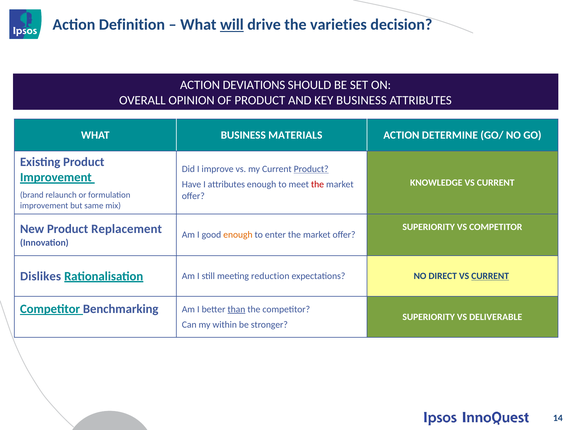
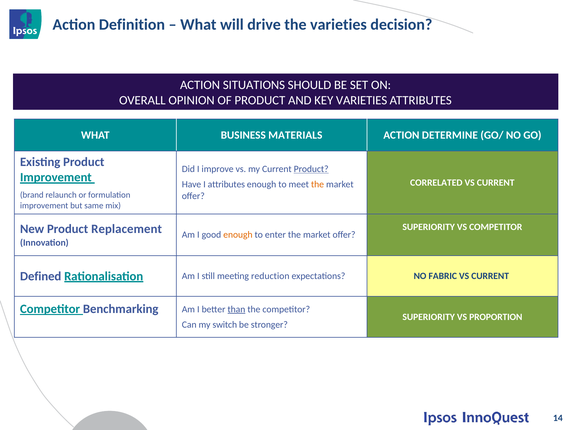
will underline: present -> none
DEVIATIONS: DEVIATIONS -> SITUATIONS
KEY BUSINESS: BUSINESS -> VARIETIES
KNOWLEDGE: KNOWLEDGE -> CORRELATED
the at (318, 184) colour: red -> orange
Dislikes: Dislikes -> Defined
DIRECT: DIRECT -> FABRIC
CURRENT at (490, 276) underline: present -> none
DELIVERABLE: DELIVERABLE -> PROPORTION
within: within -> switch
